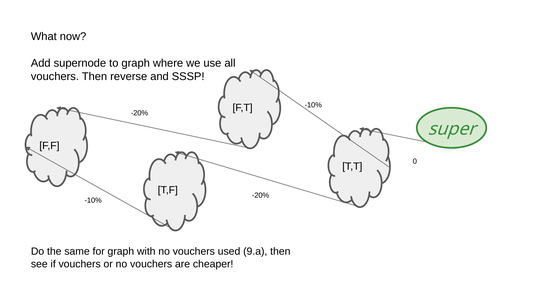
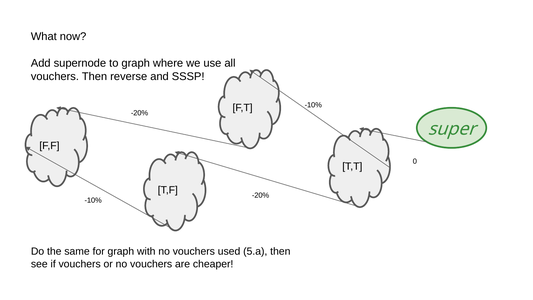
9.a: 9.a -> 5.a
